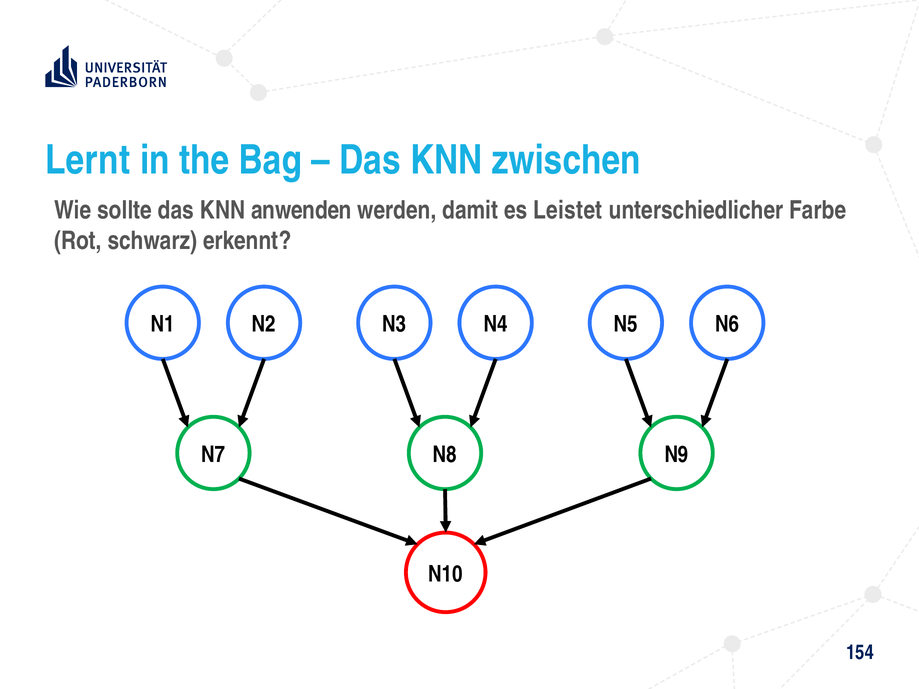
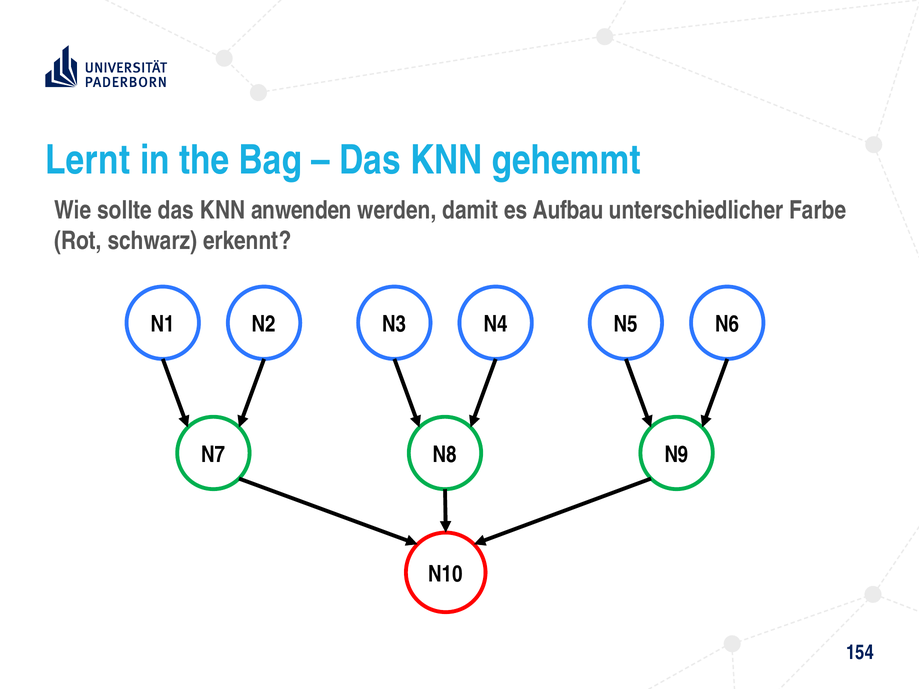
zwischen: zwischen -> gehemmt
Leistet: Leistet -> Aufbau
